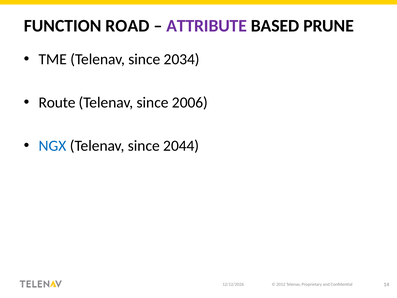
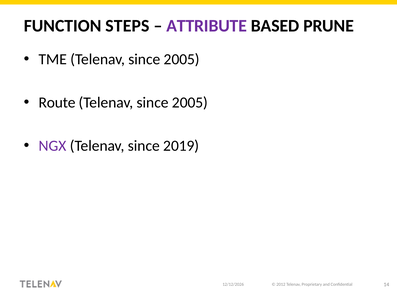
ROAD: ROAD -> STEPS
TME Telenav since 2034: 2034 -> 2005
2006 at (190, 102): 2006 -> 2005
NGX colour: blue -> purple
2044: 2044 -> 2019
